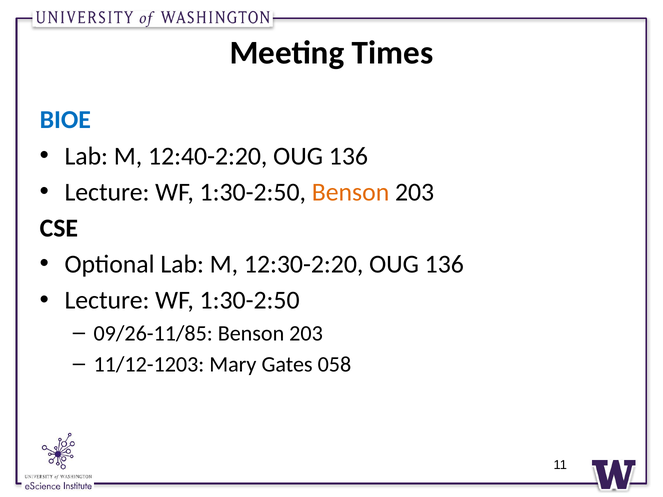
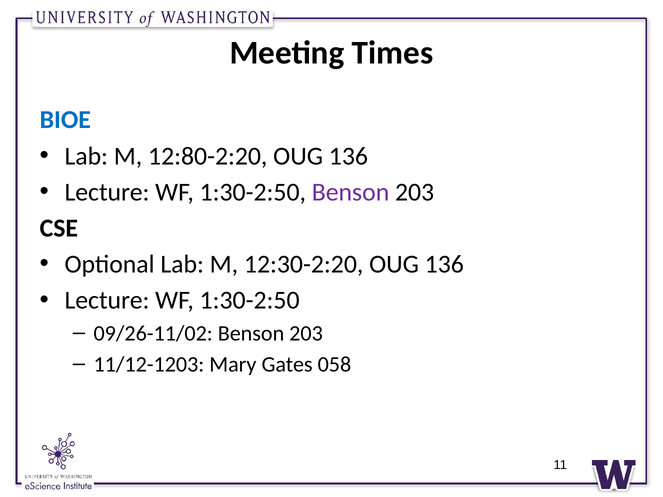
12:40-2:20: 12:40-2:20 -> 12:80-2:20
Benson at (351, 192) colour: orange -> purple
09/26-11/85: 09/26-11/85 -> 09/26-11/02
